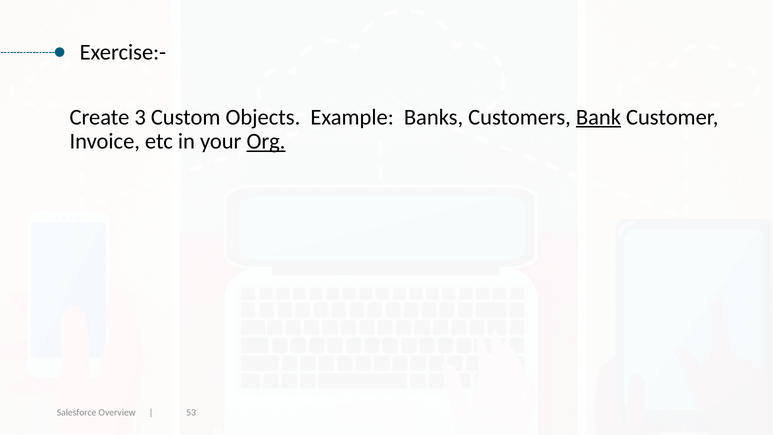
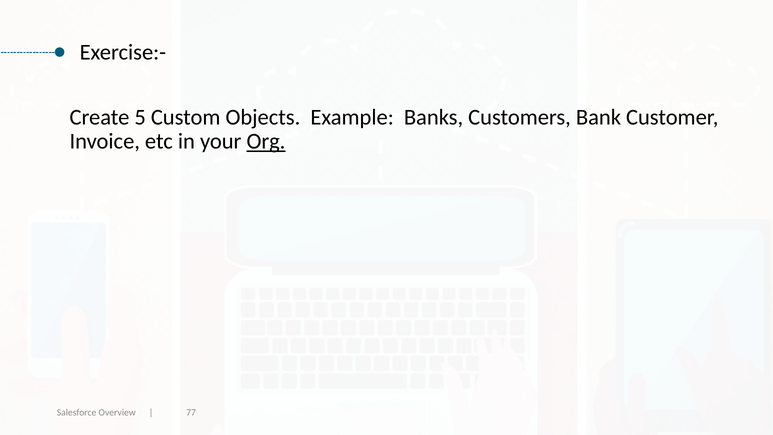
3: 3 -> 5
Bank underline: present -> none
53: 53 -> 77
